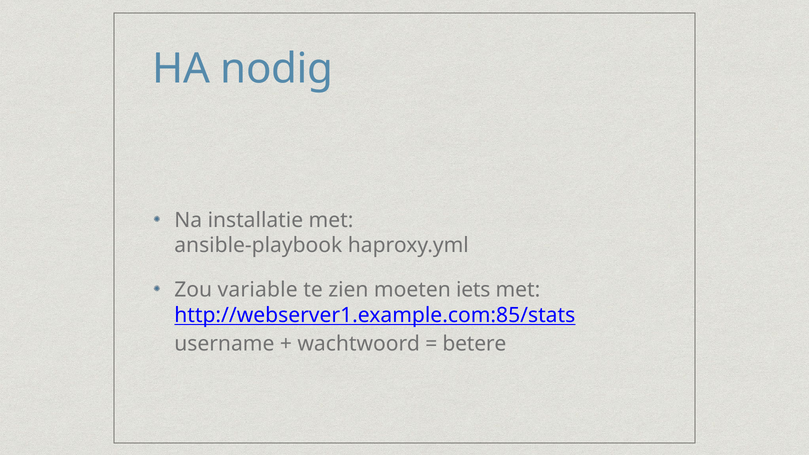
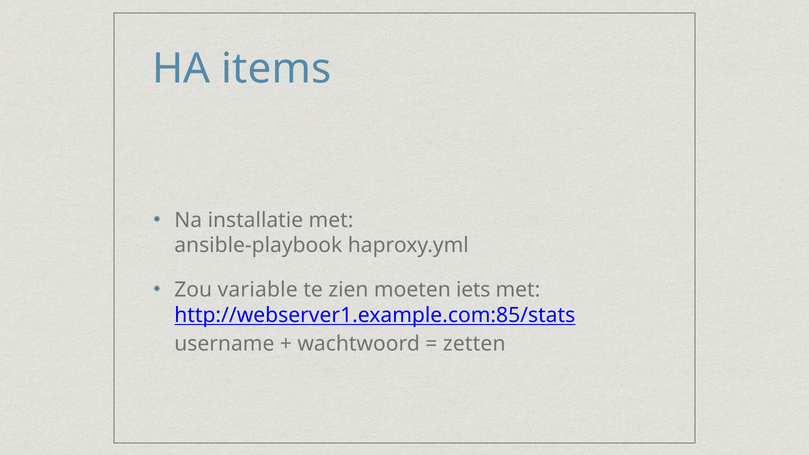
nodig: nodig -> items
betere: betere -> zetten
